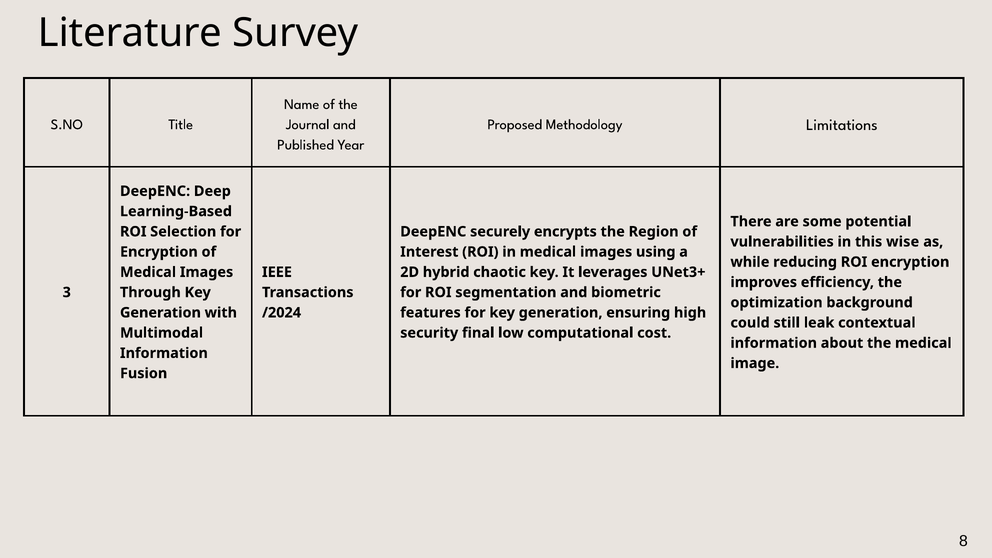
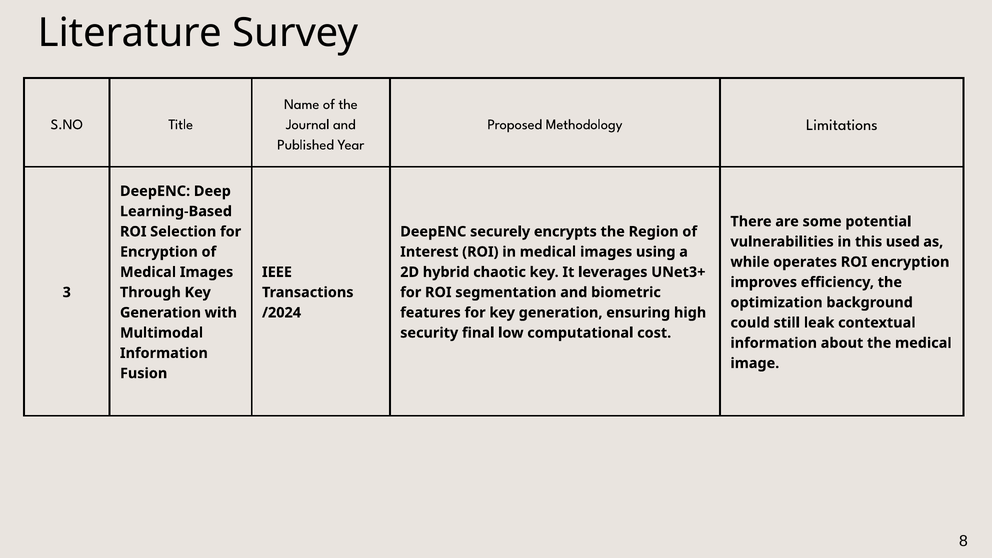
wise: wise -> used
reducing: reducing -> operates
